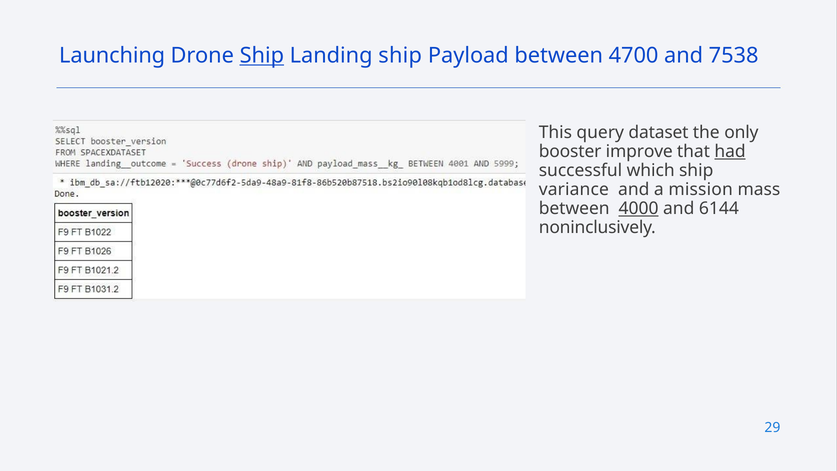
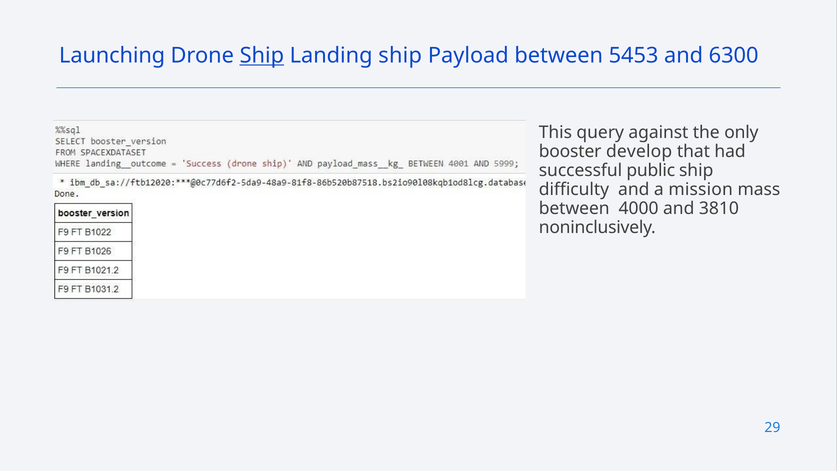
4700: 4700 -> 5453
7538: 7538 -> 6300
dataset: dataset -> against
improve: improve -> develop
had underline: present -> none
which: which -> public
variance: variance -> difficulty
4000 underline: present -> none
6144: 6144 -> 3810
